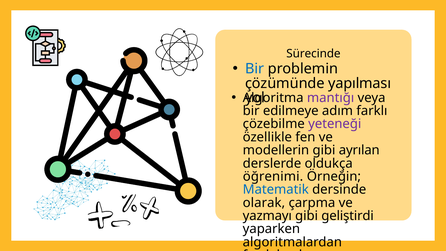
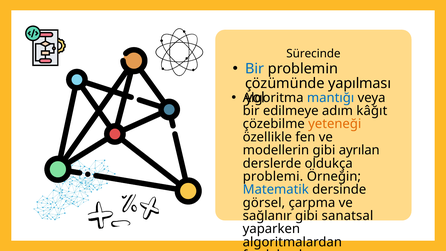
mantığı colour: purple -> blue
farklı: farklı -> kâğıt
yeteneği colour: purple -> orange
öğrenimi: öğrenimi -> problemi
olarak: olarak -> görsel
yazmayı: yazmayı -> sağlanır
geliştirdi: geliştirdi -> sanatsal
